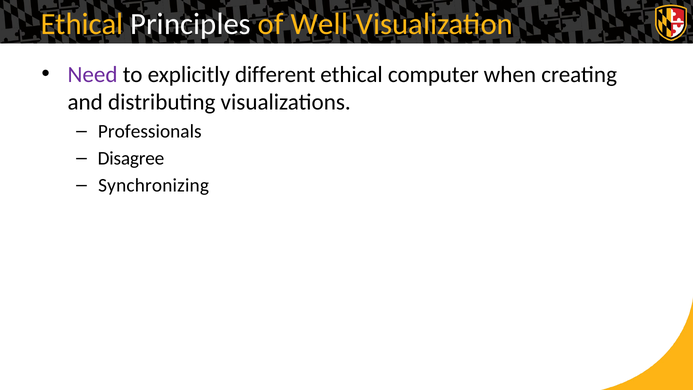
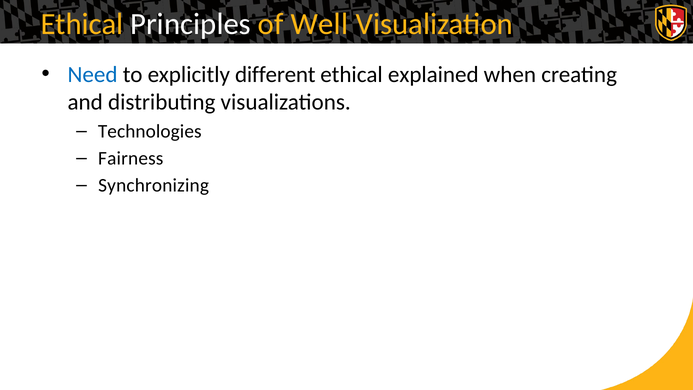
Need colour: purple -> blue
computer: computer -> explained
Professionals: Professionals -> Technologies
Disagree: Disagree -> Fairness
